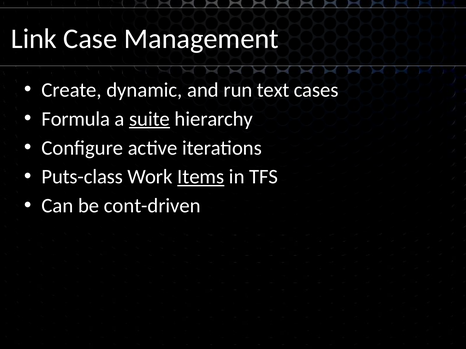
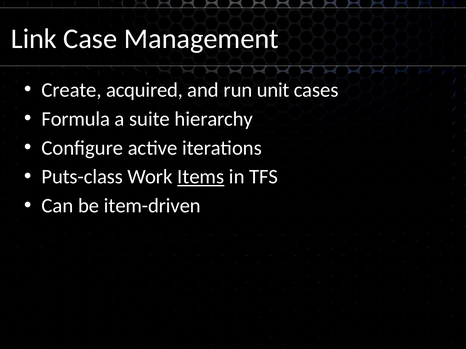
dynamic: dynamic -> acquired
text: text -> unit
suite underline: present -> none
cont-driven: cont-driven -> item-driven
